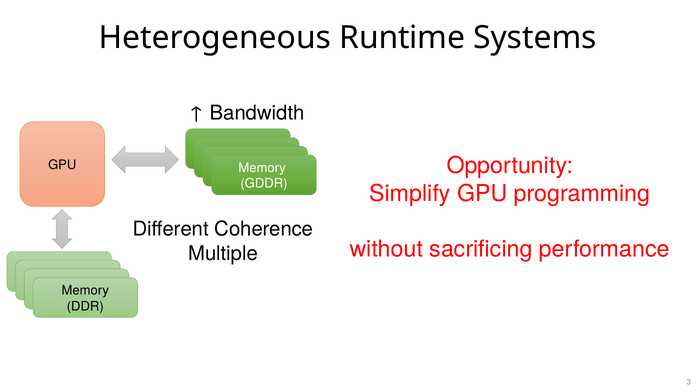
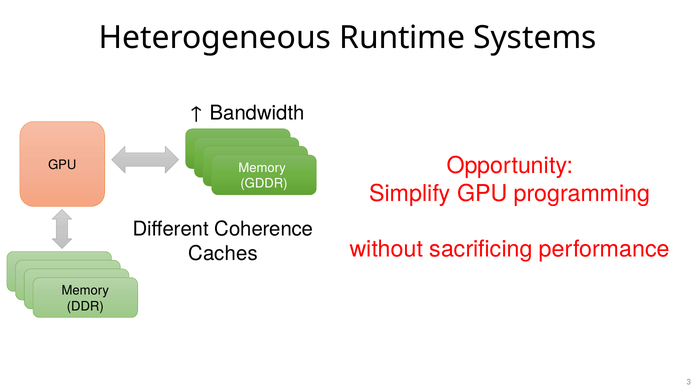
Multiple: Multiple -> Caches
